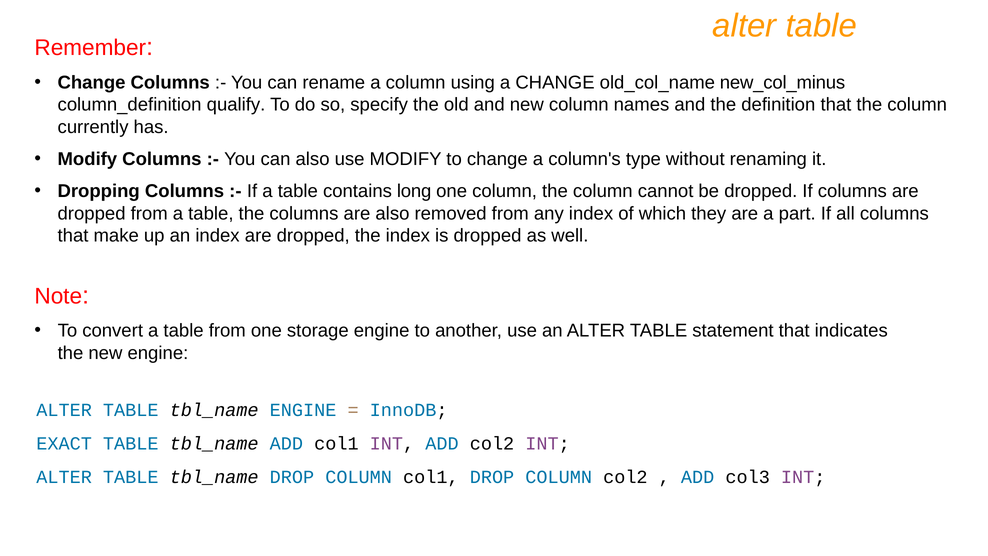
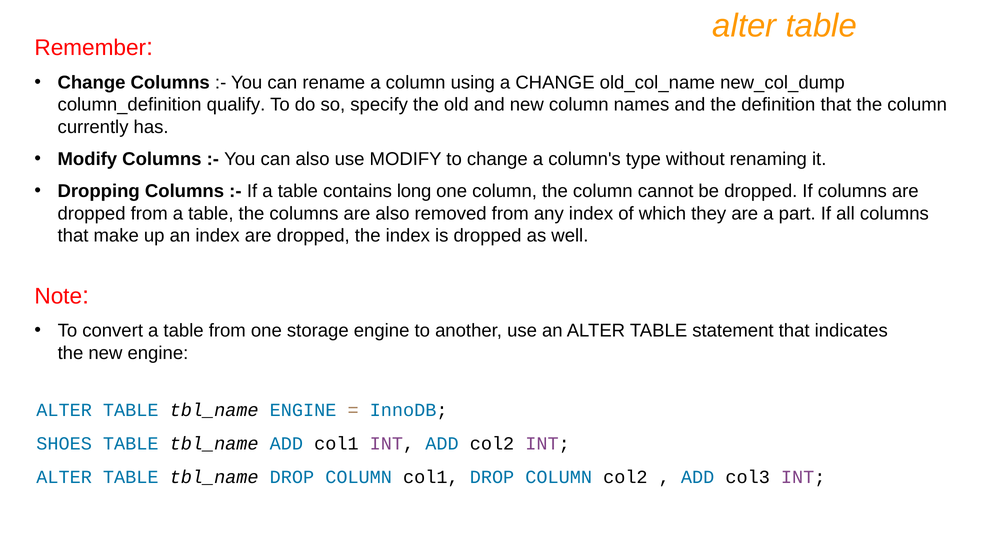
new_col_minus: new_col_minus -> new_col_dump
EXACT: EXACT -> SHOES
